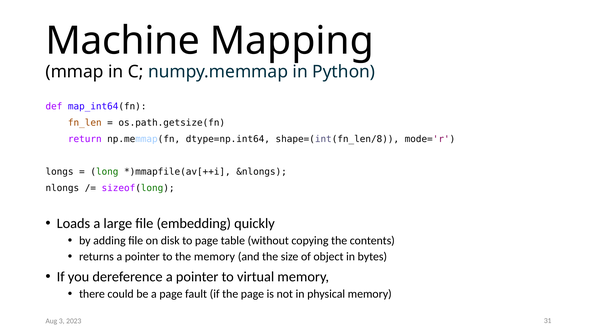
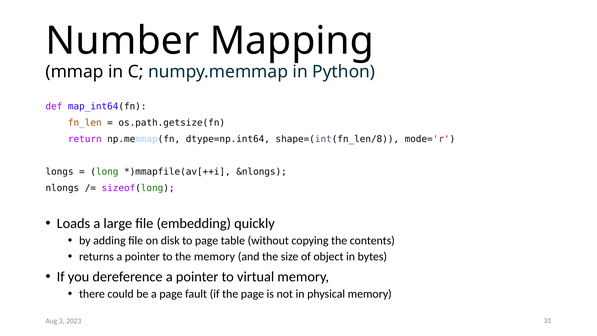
Machine: Machine -> Number
